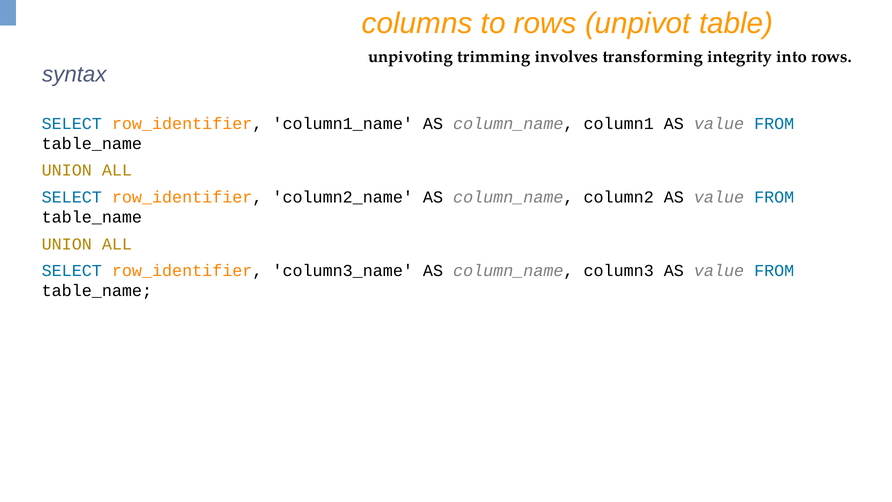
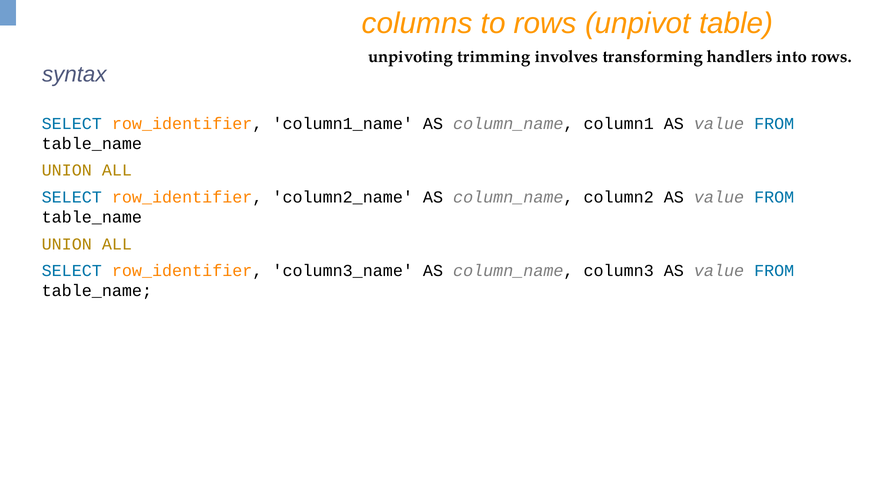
integrity: integrity -> handlers
